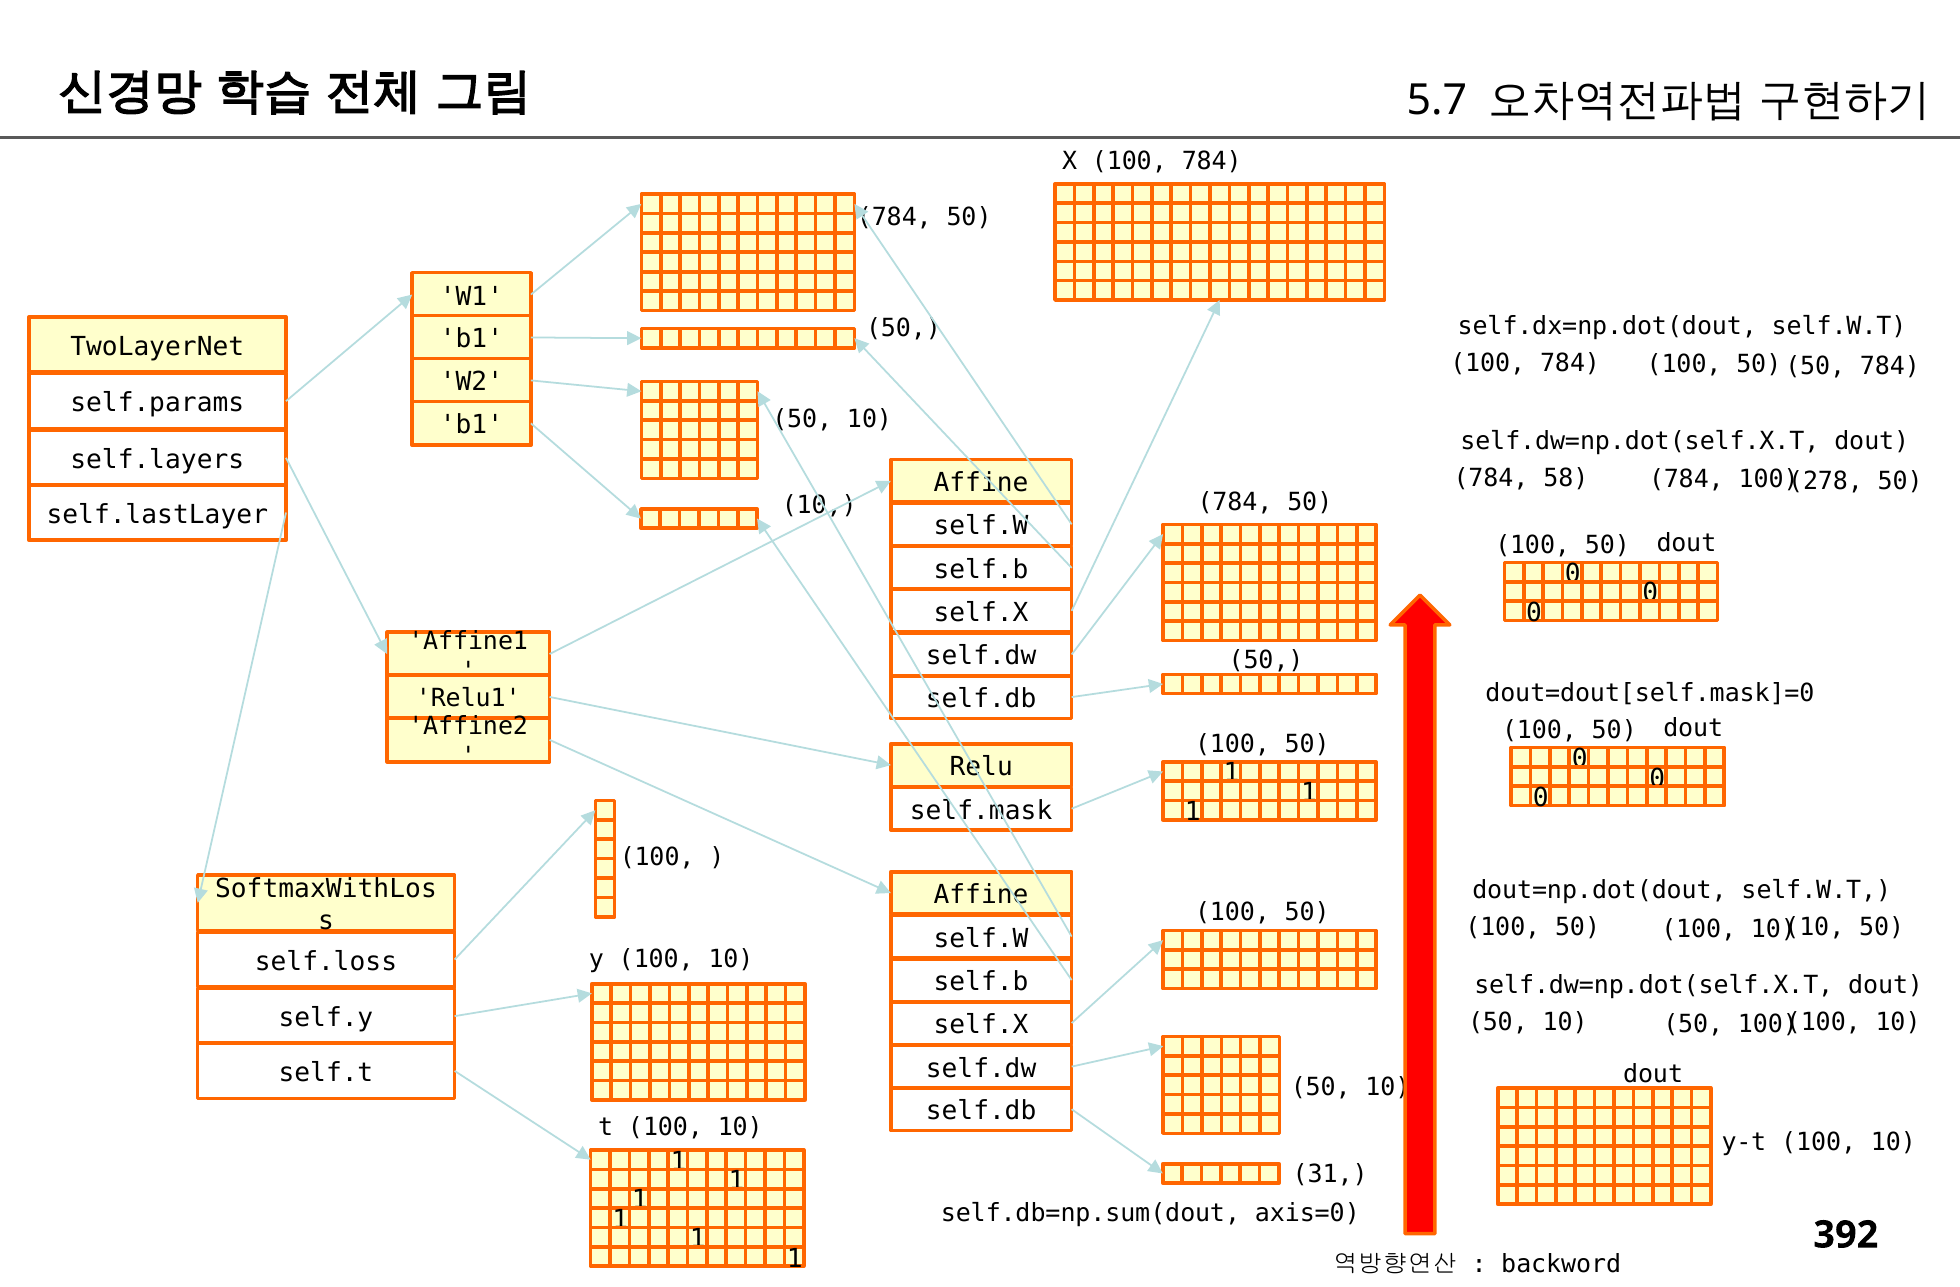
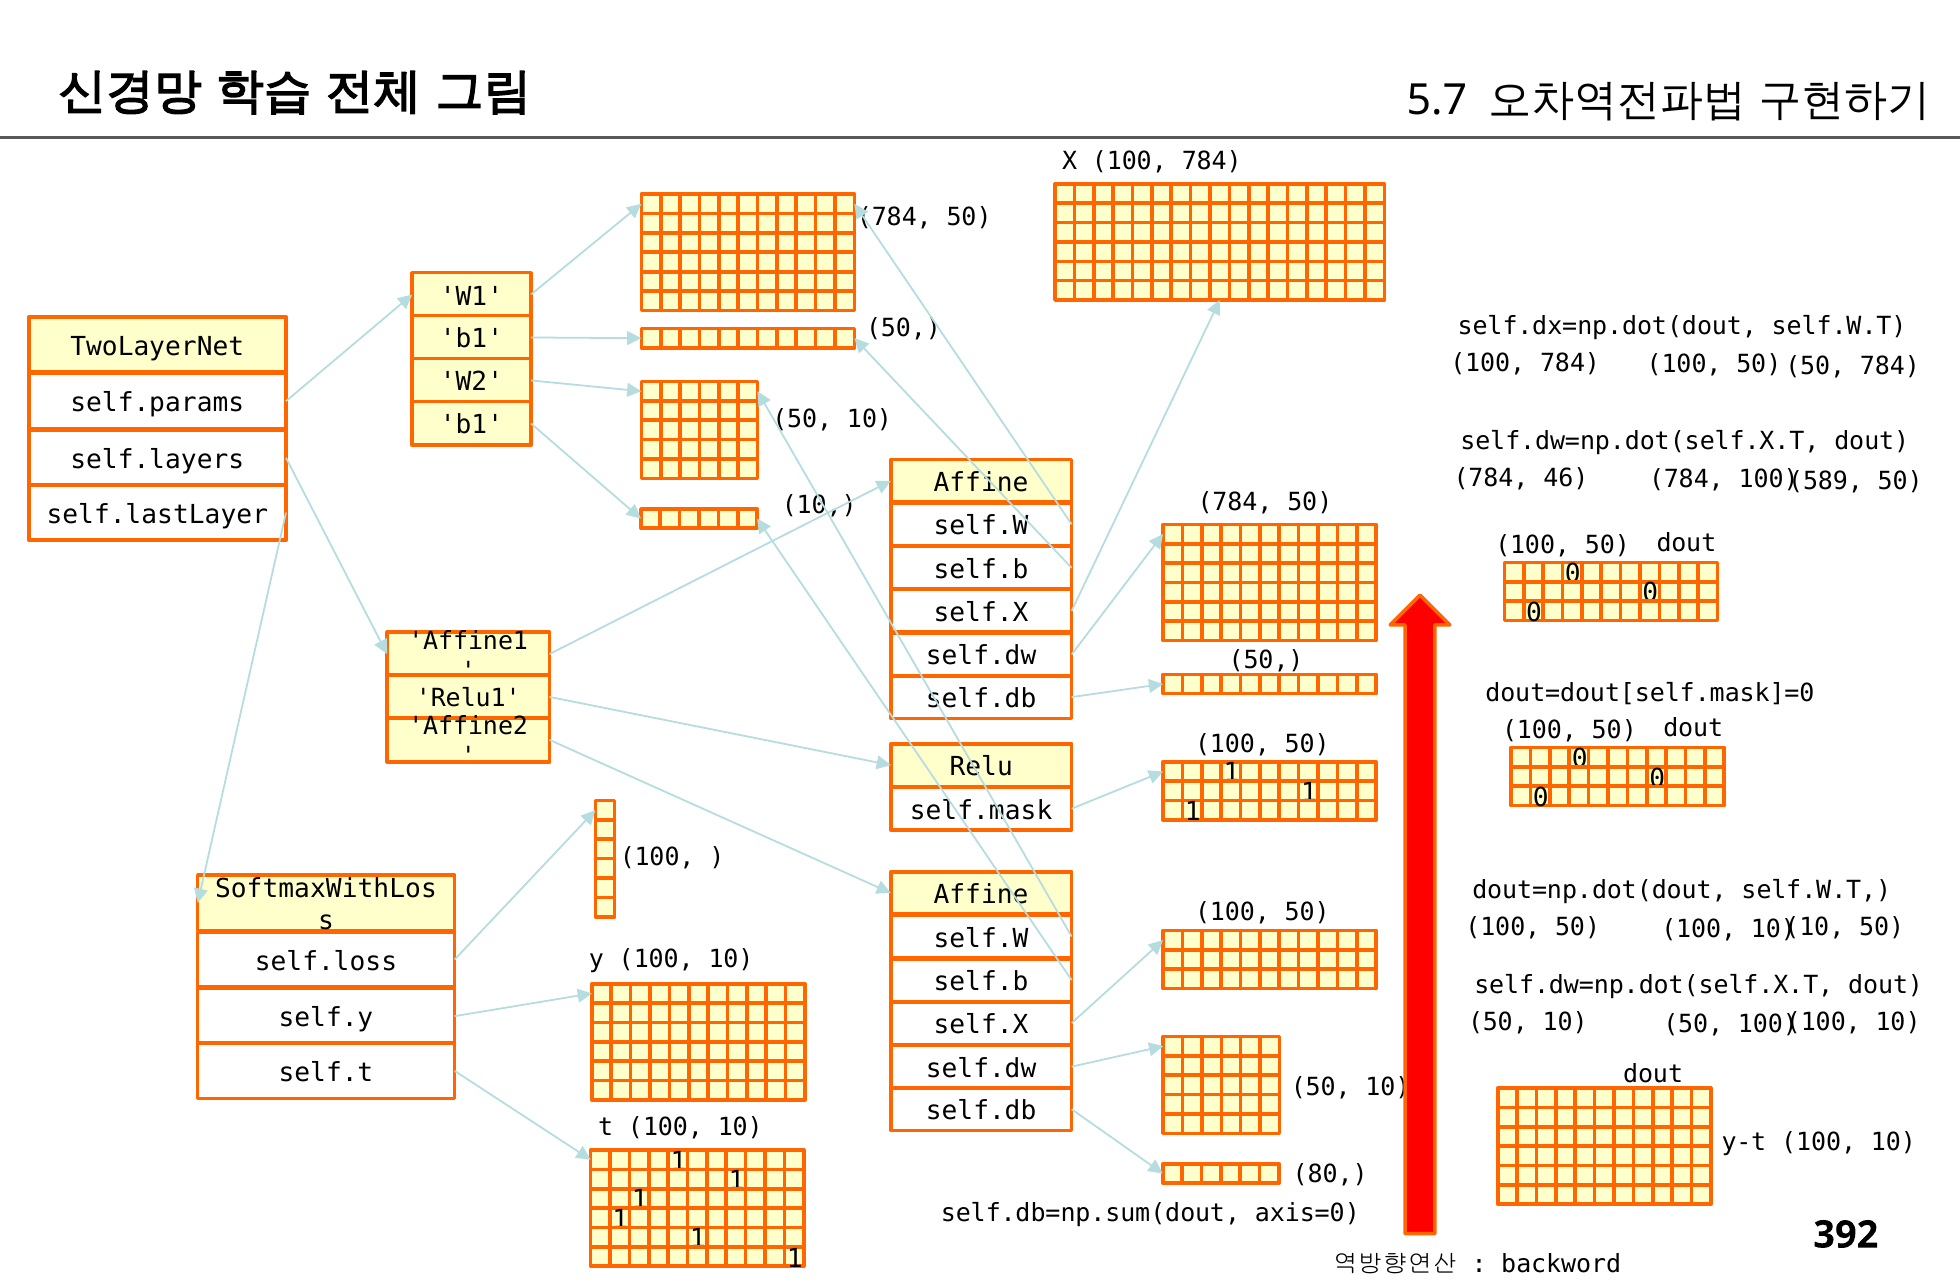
58: 58 -> 46
278: 278 -> 589
31: 31 -> 80
